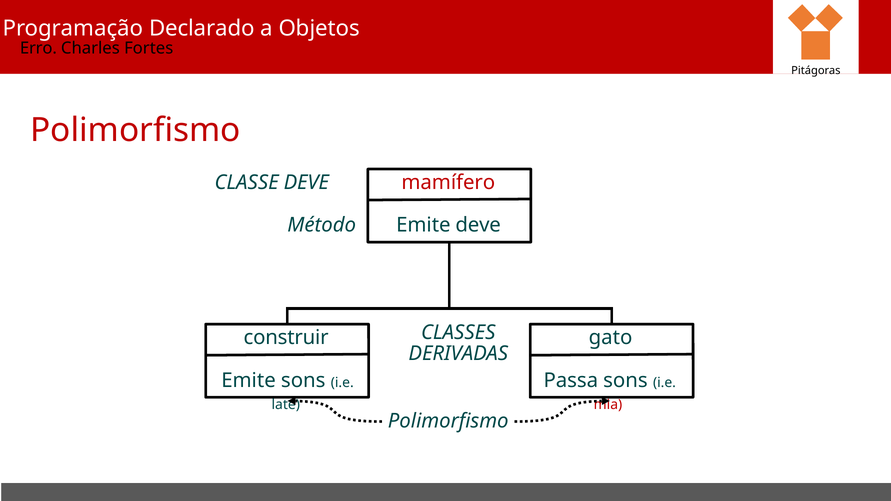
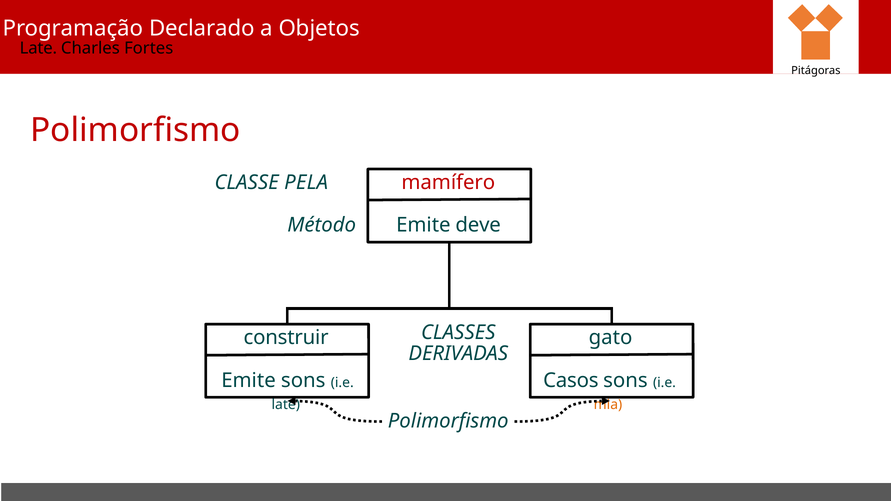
Erro at (38, 48): Erro -> Late
CLASSE DEVE: DEVE -> PELA
Passa: Passa -> Casos
mia colour: red -> orange
